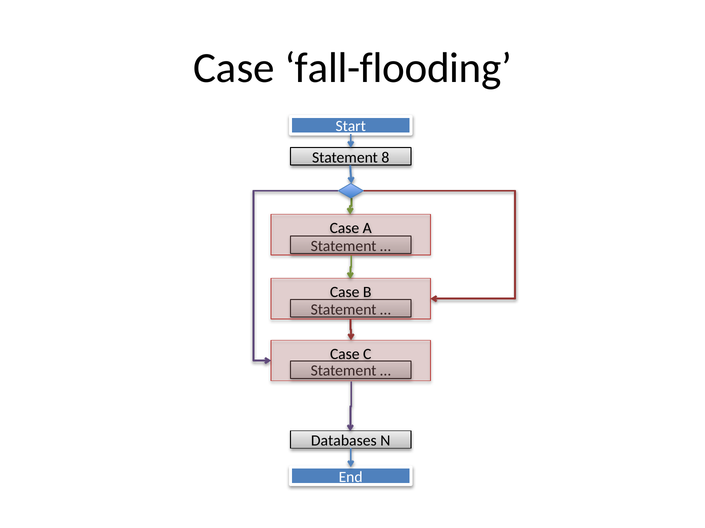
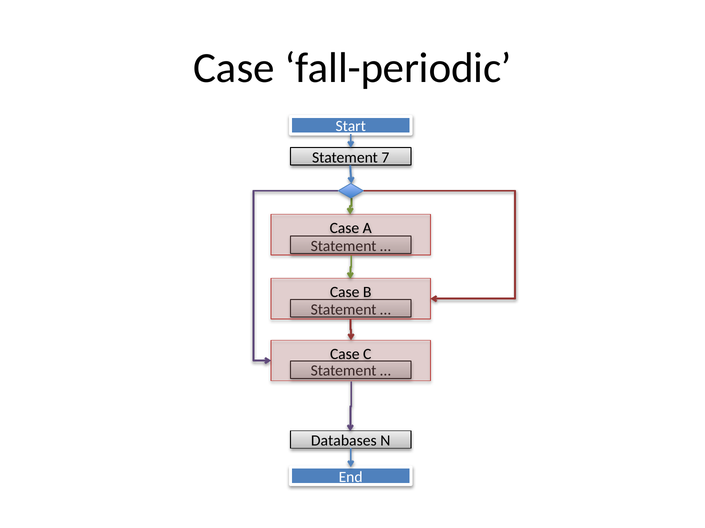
fall-flooding: fall-flooding -> fall-periodic
8: 8 -> 7
